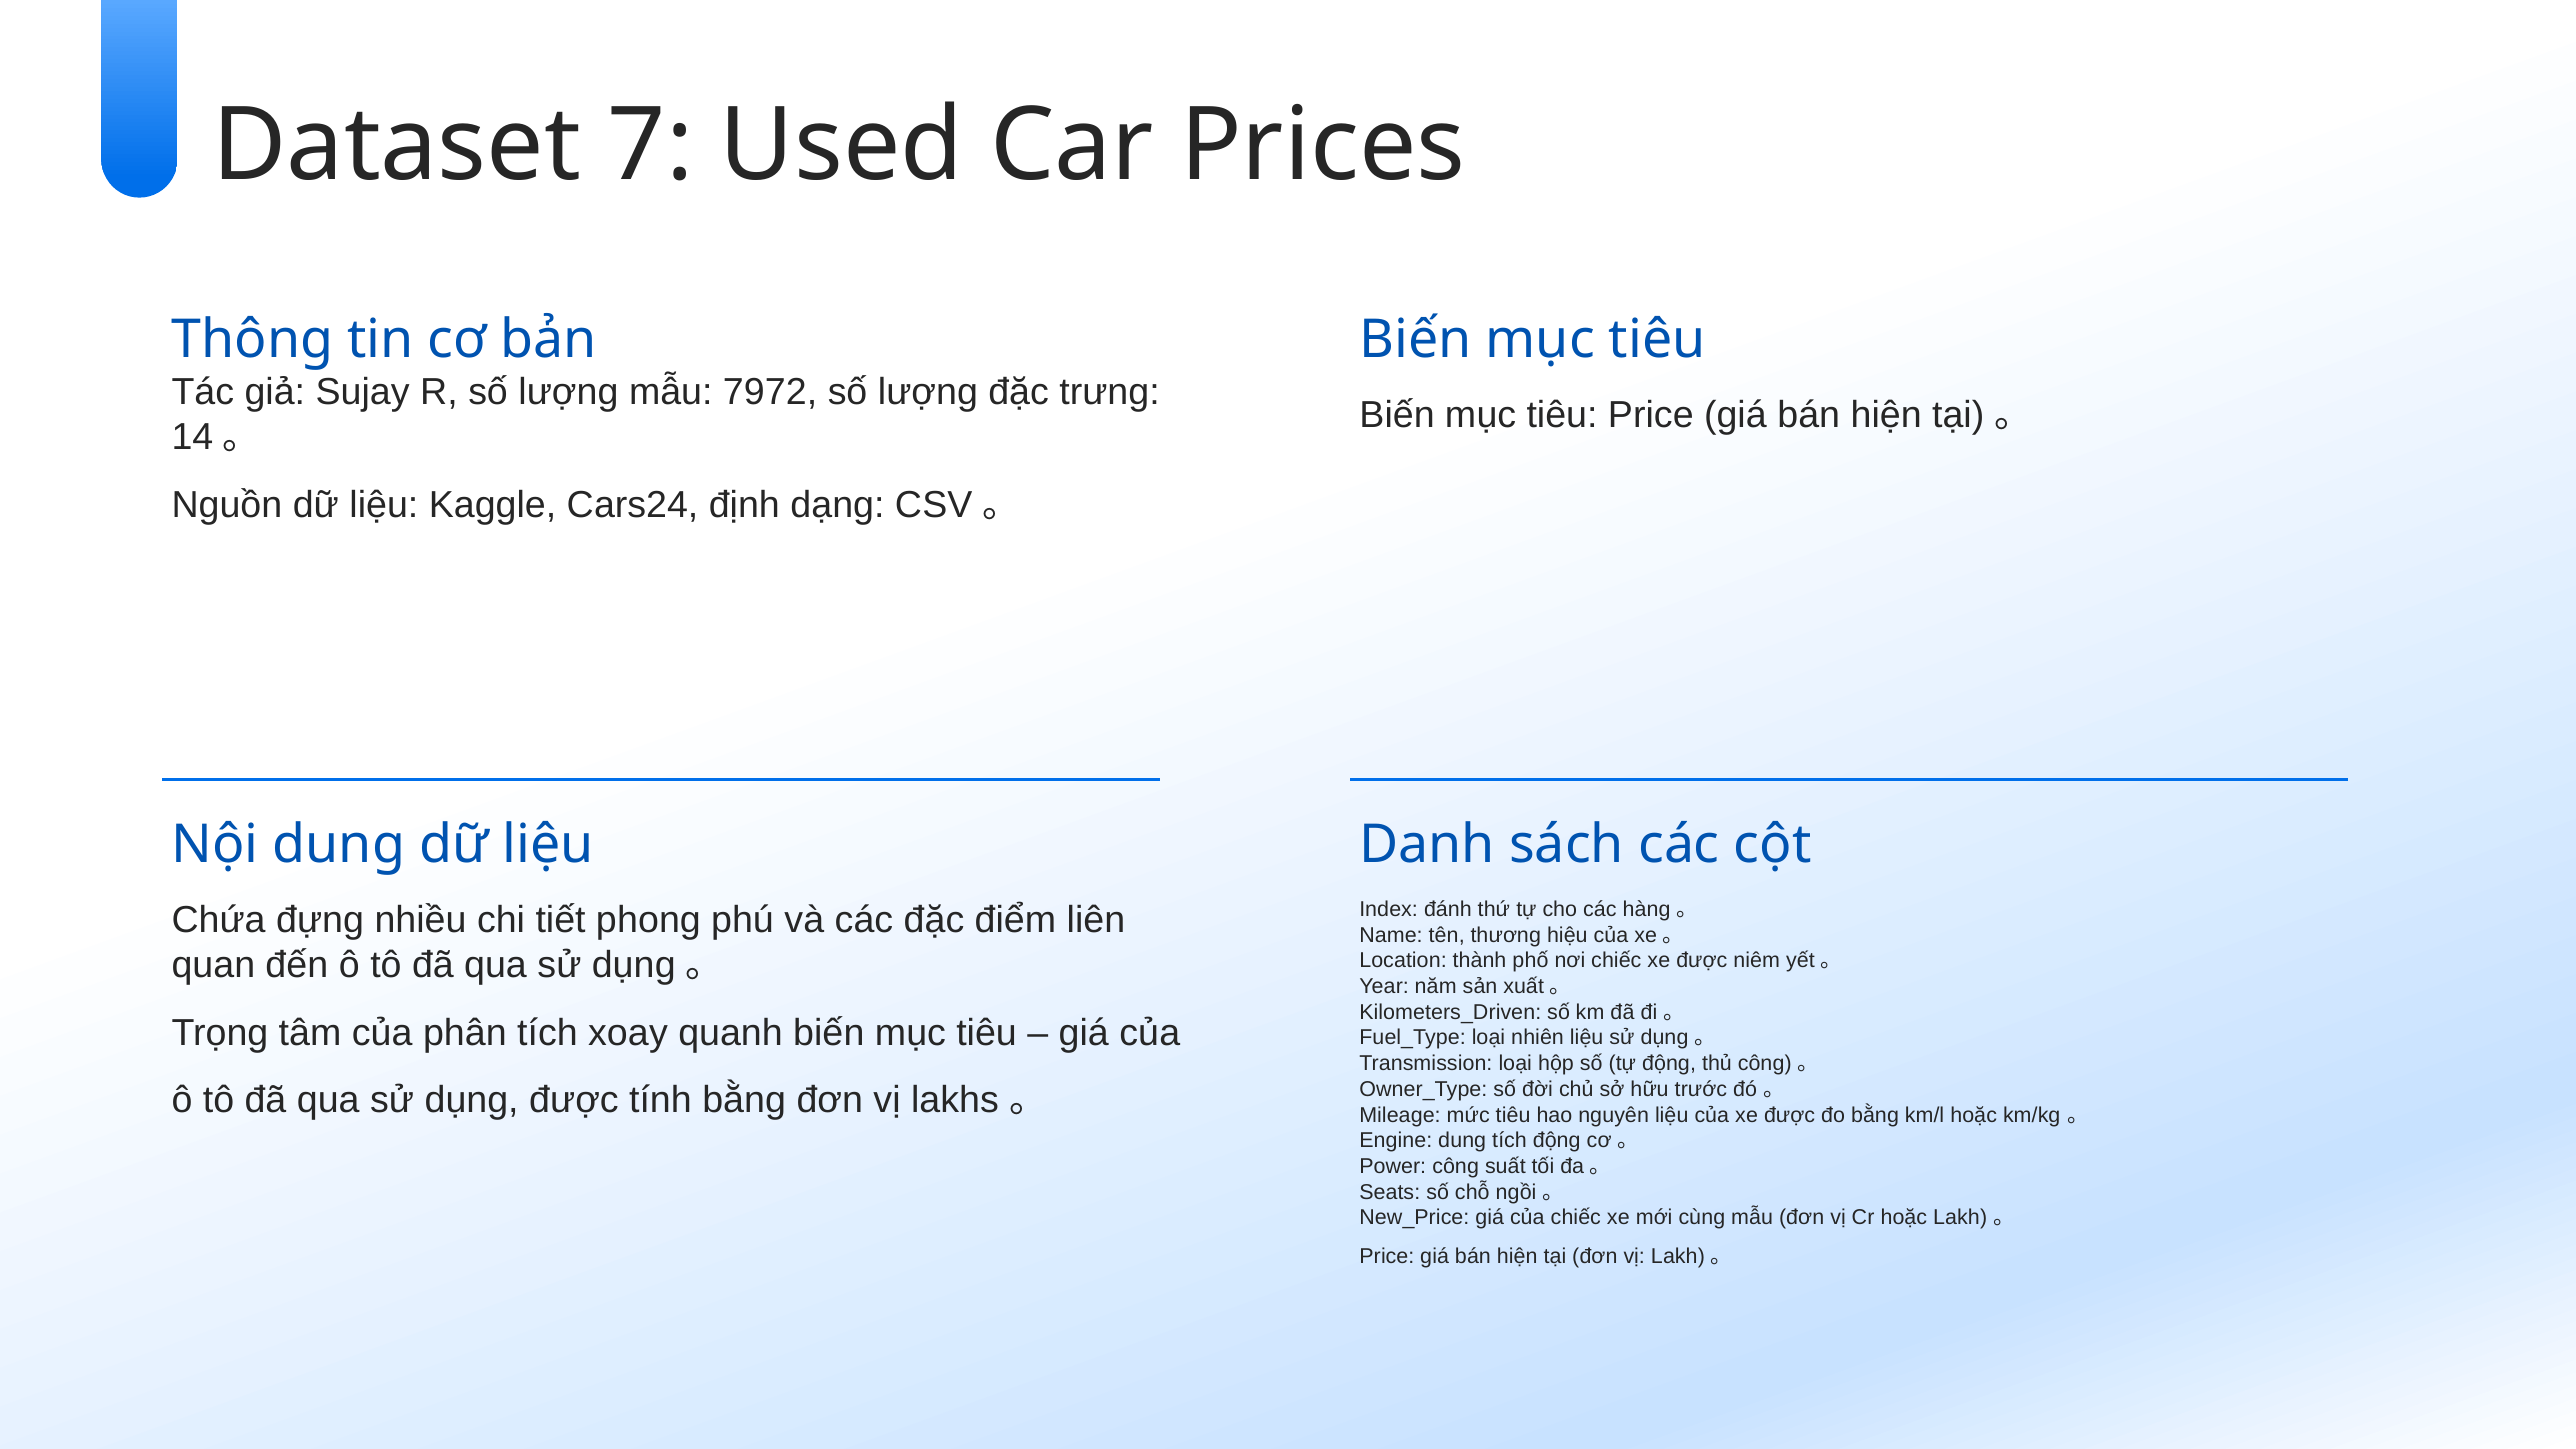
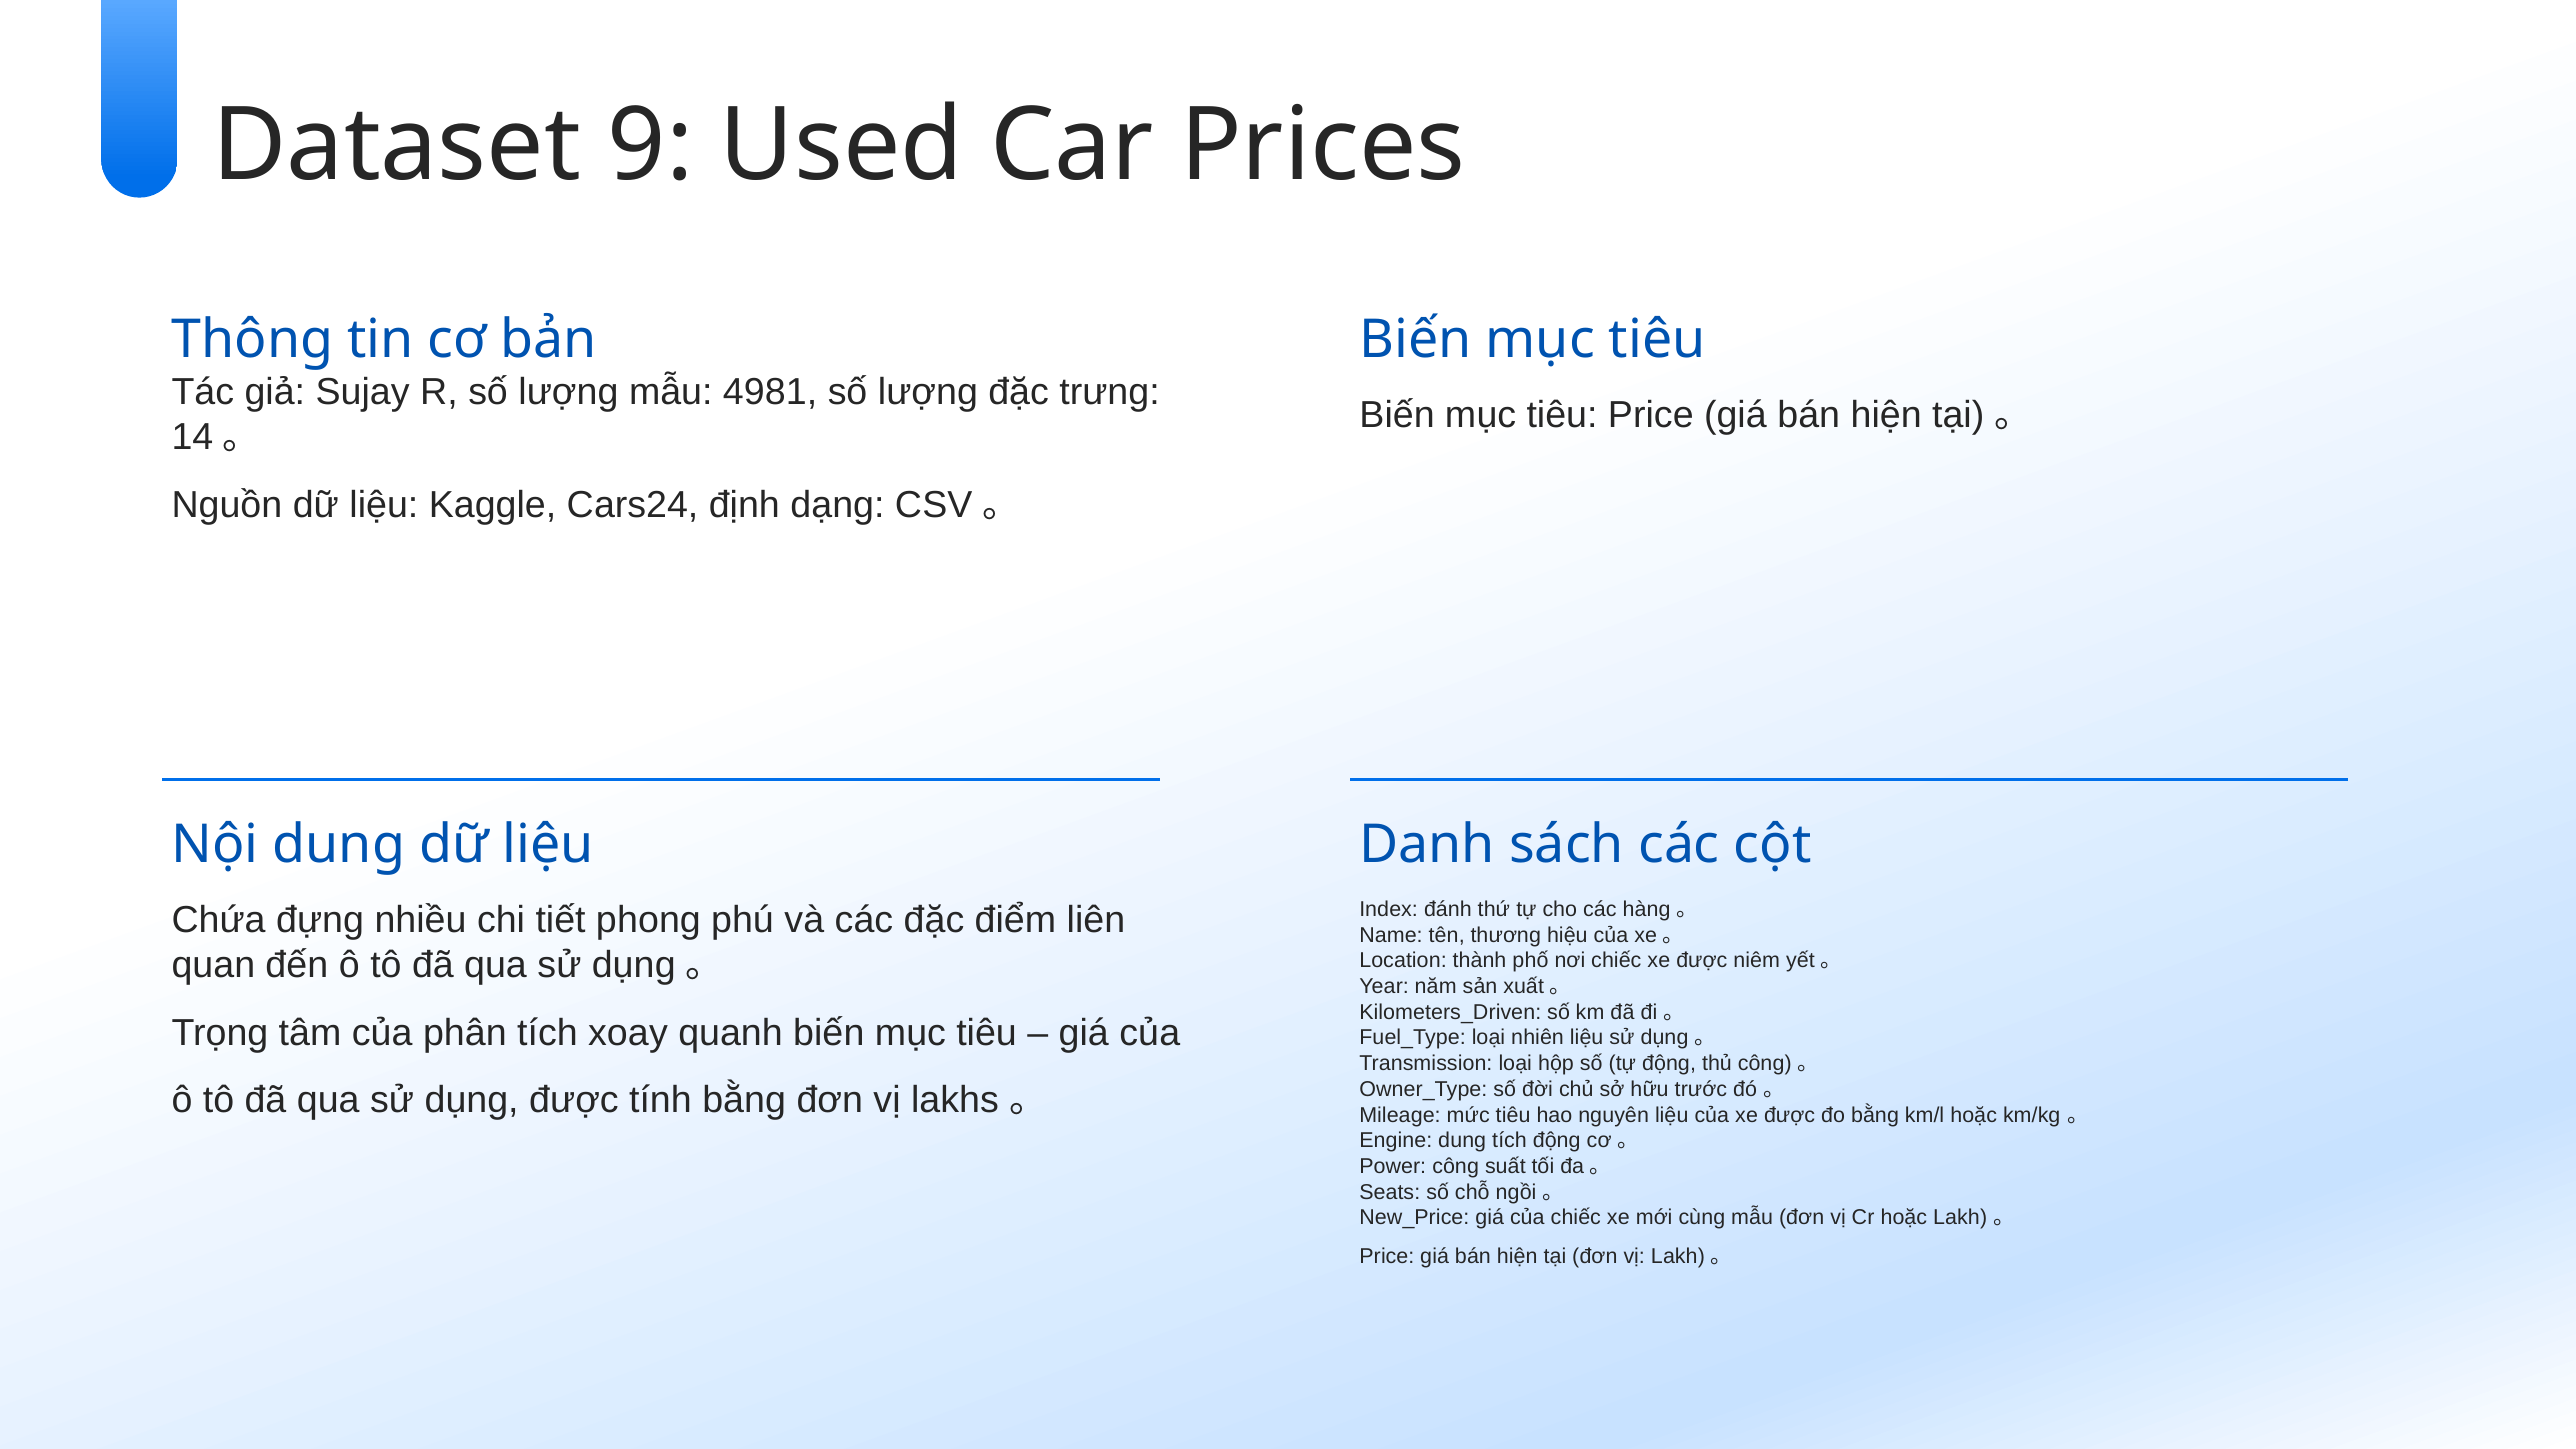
7: 7 -> 9
7972: 7972 -> 4981
